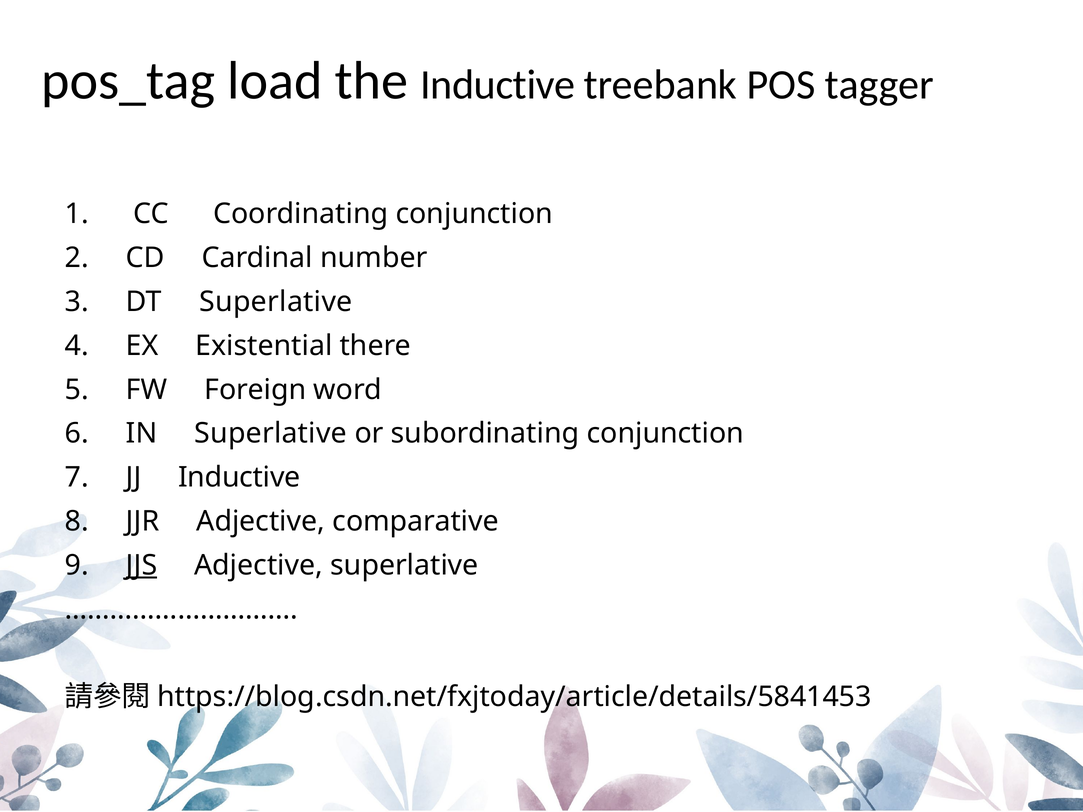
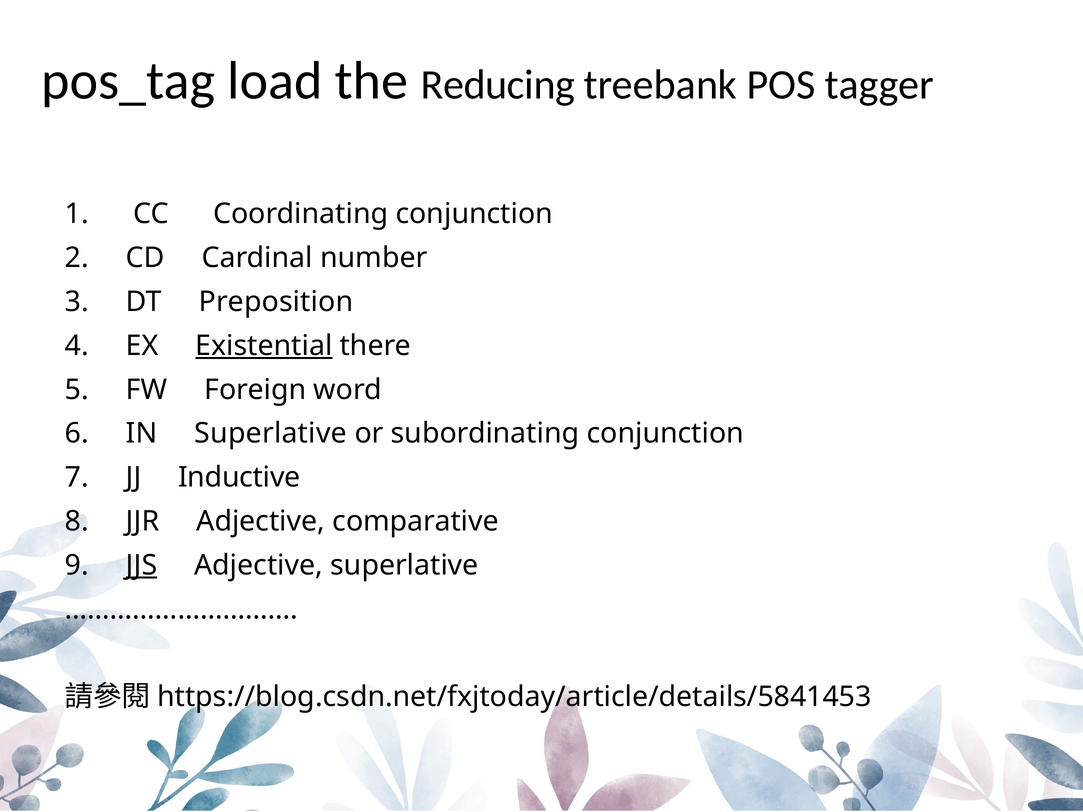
the Inductive: Inductive -> Reducing
DT Superlative: Superlative -> Preposition
Existential underline: none -> present
